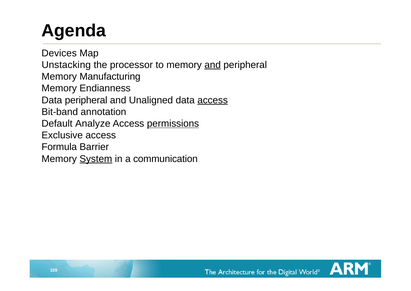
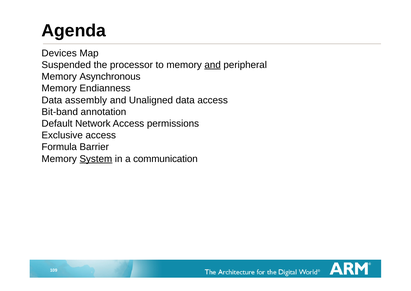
Unstacking: Unstacking -> Suspended
Manufacturing: Manufacturing -> Asynchronous
Data peripheral: peripheral -> assembly
access at (213, 100) underline: present -> none
Analyze: Analyze -> Network
permissions underline: present -> none
